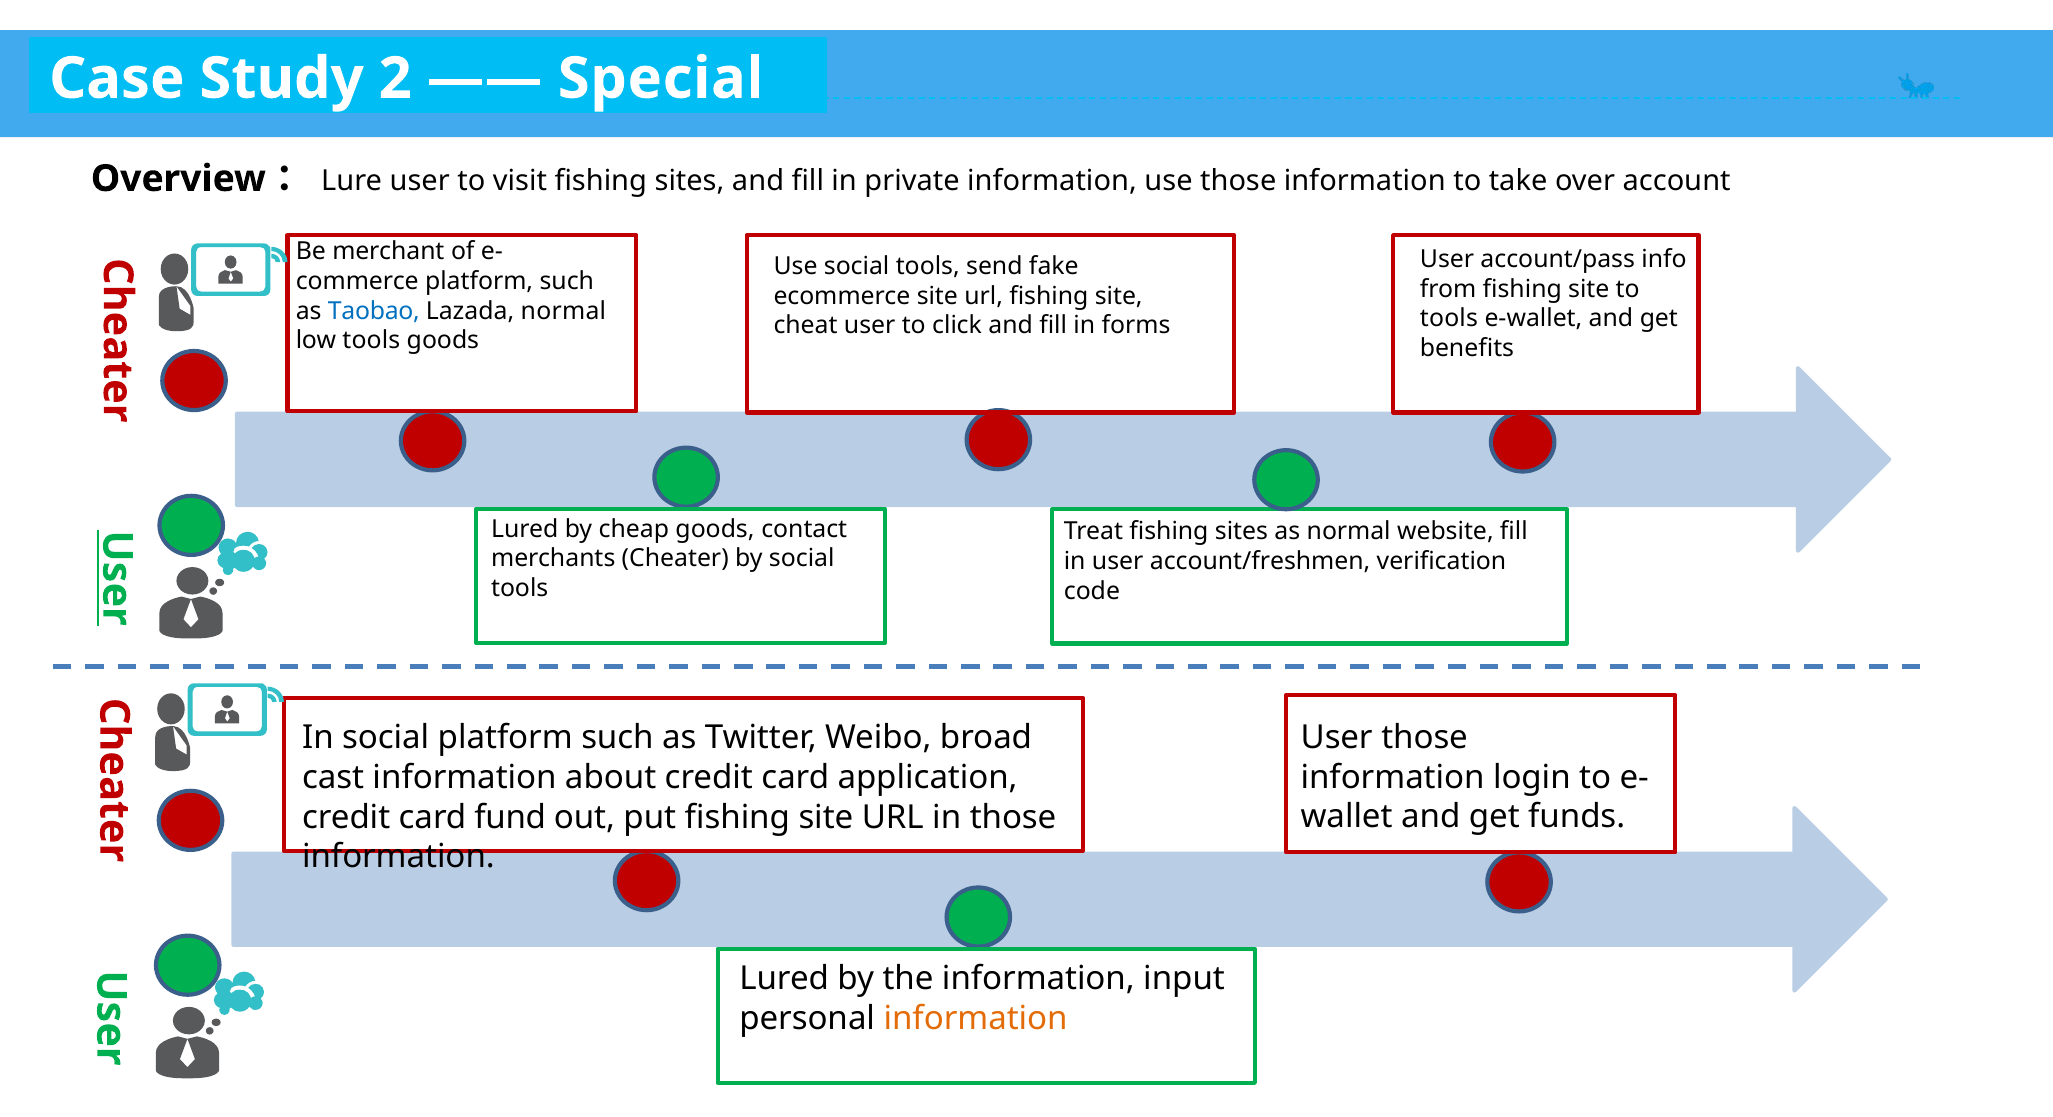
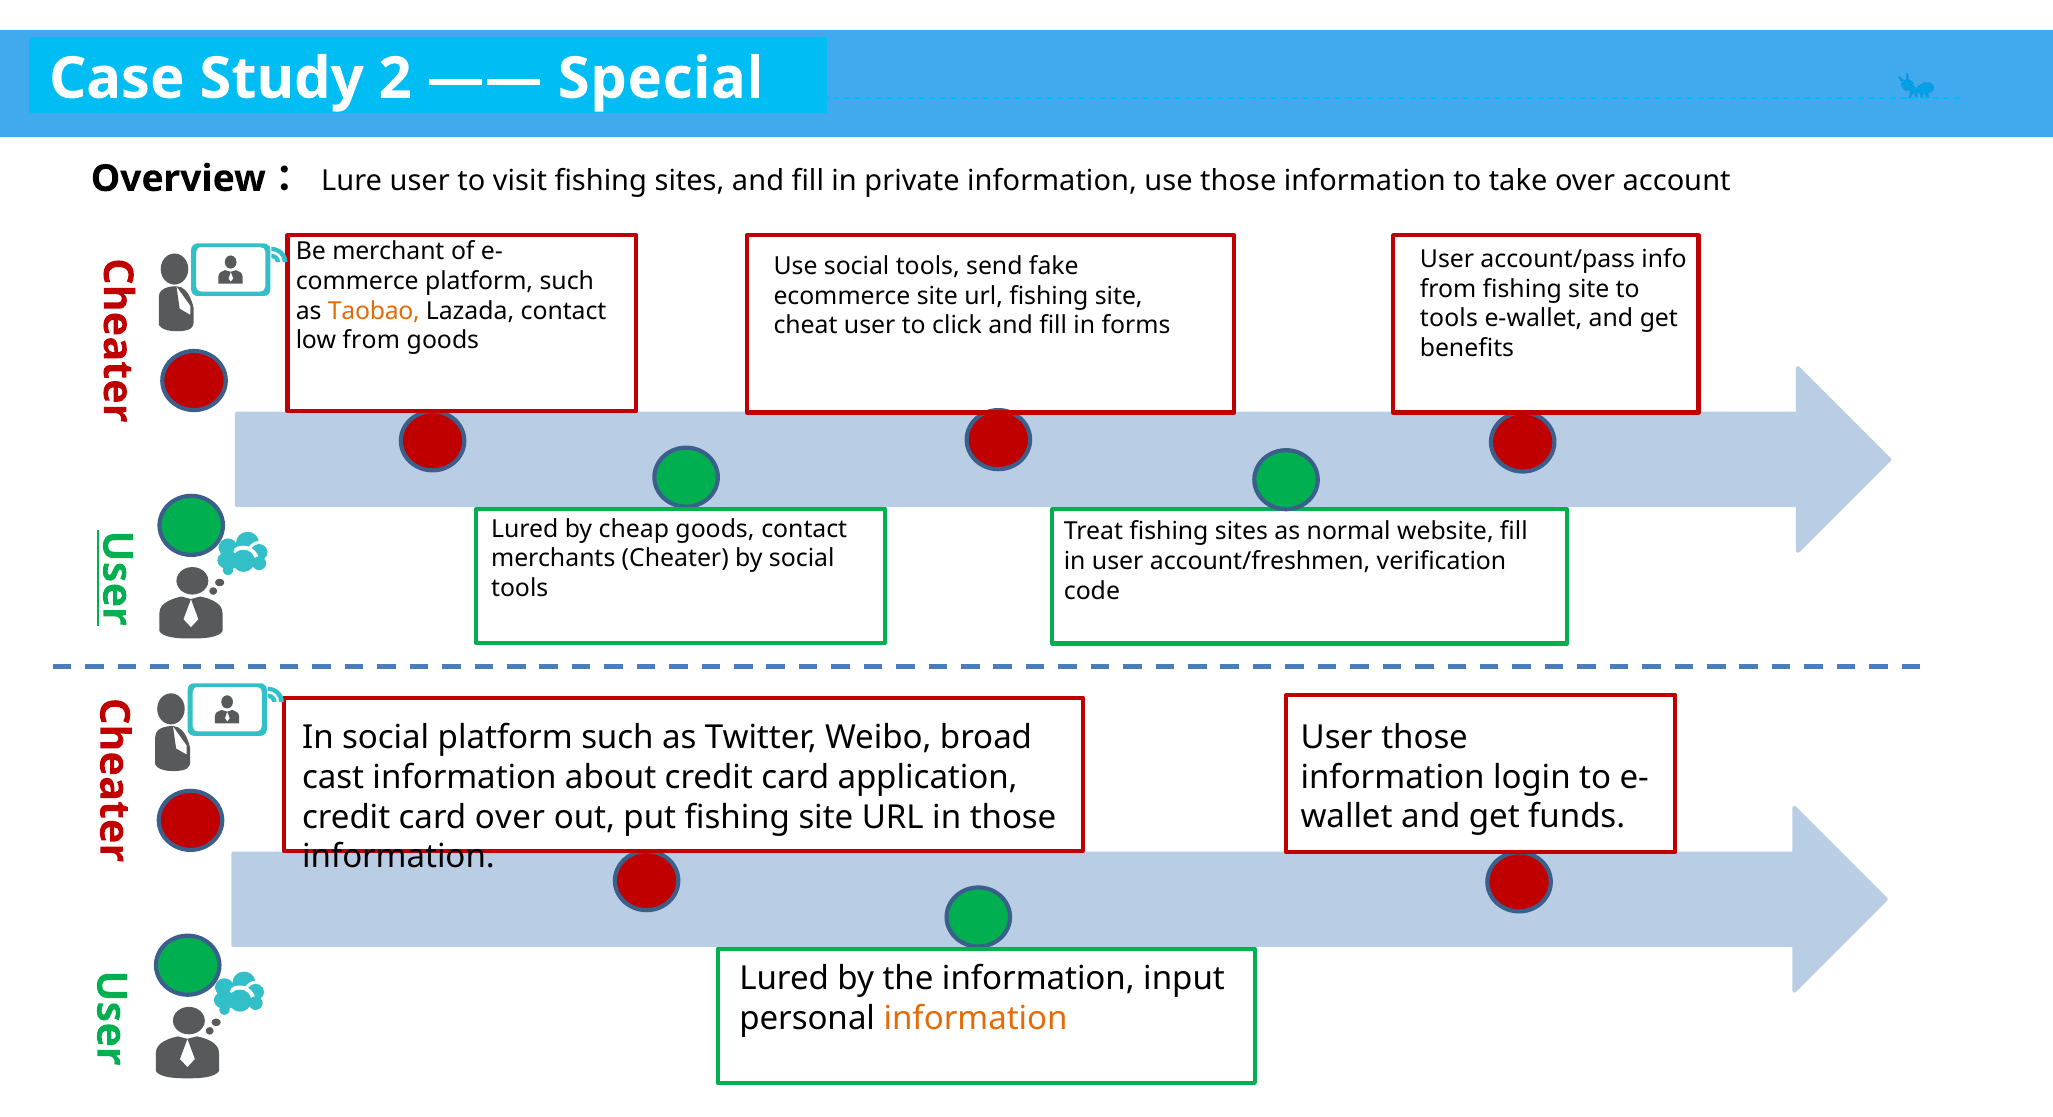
Taobao colour: blue -> orange
Lazada normal: normal -> contact
low tools: tools -> from
card fund: fund -> over
